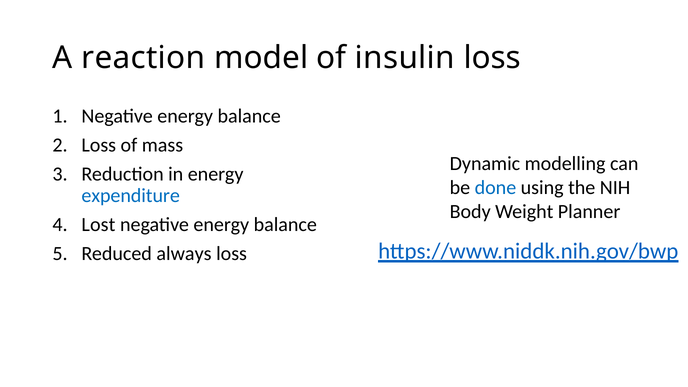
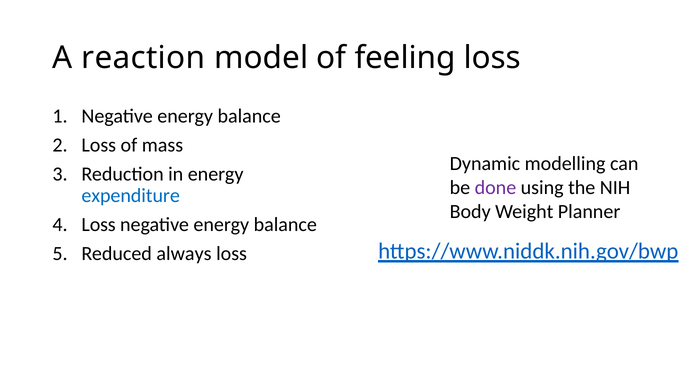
insulin: insulin -> feeling
done colour: blue -> purple
Lost at (98, 225): Lost -> Loss
